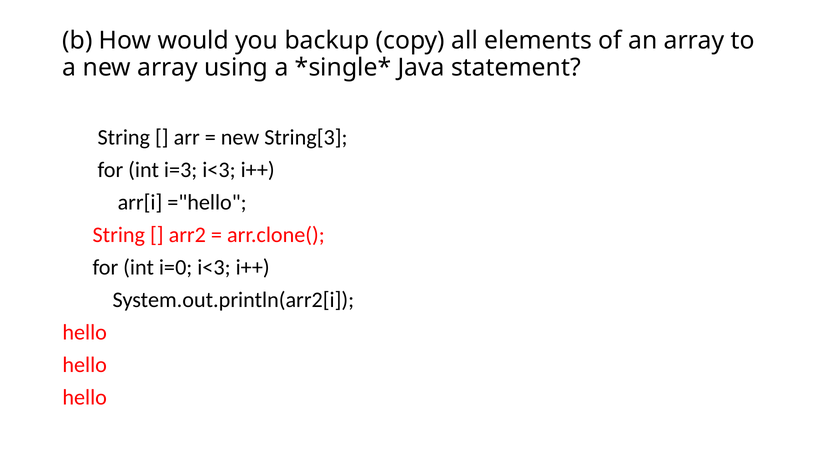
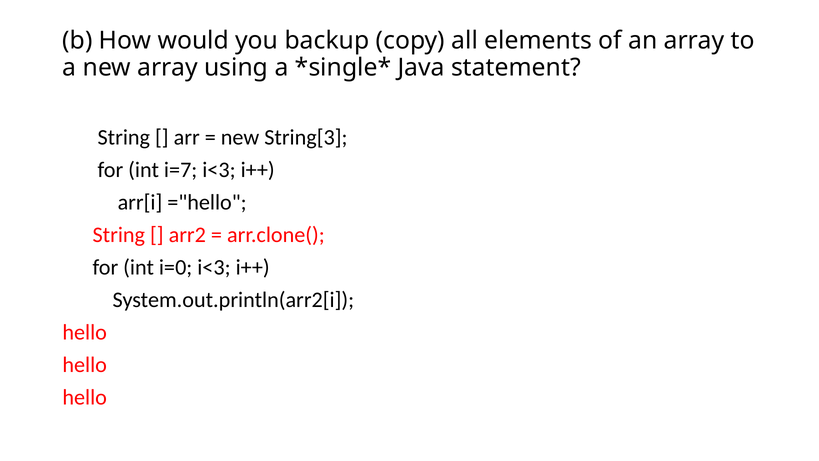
i=3: i=3 -> i=7
